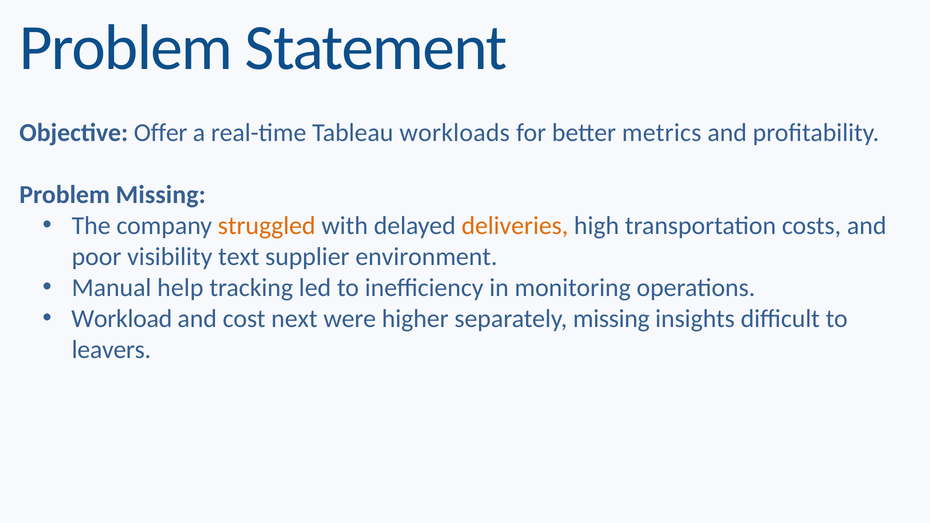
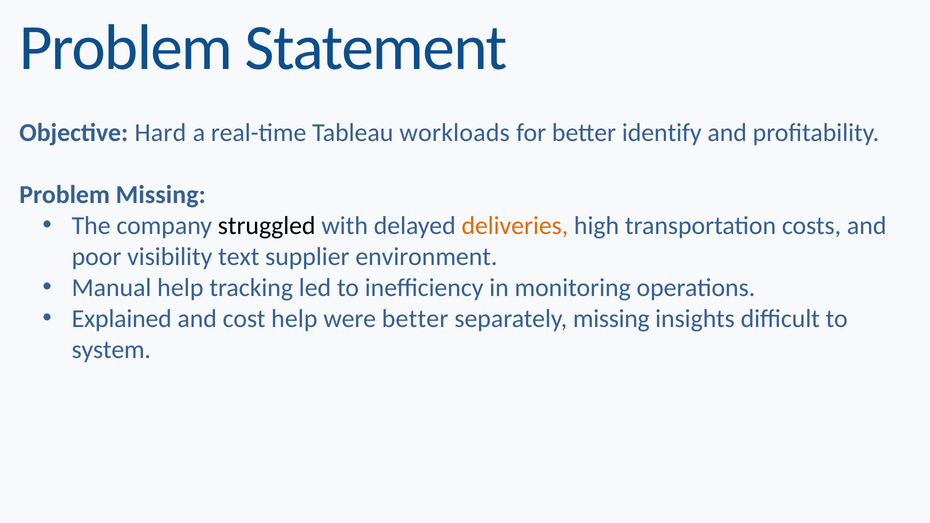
Offer: Offer -> Hard
metrics: metrics -> identify
struggled colour: orange -> black
Workload: Workload -> Explained
cost next: next -> help
were higher: higher -> better
leavers: leavers -> system
